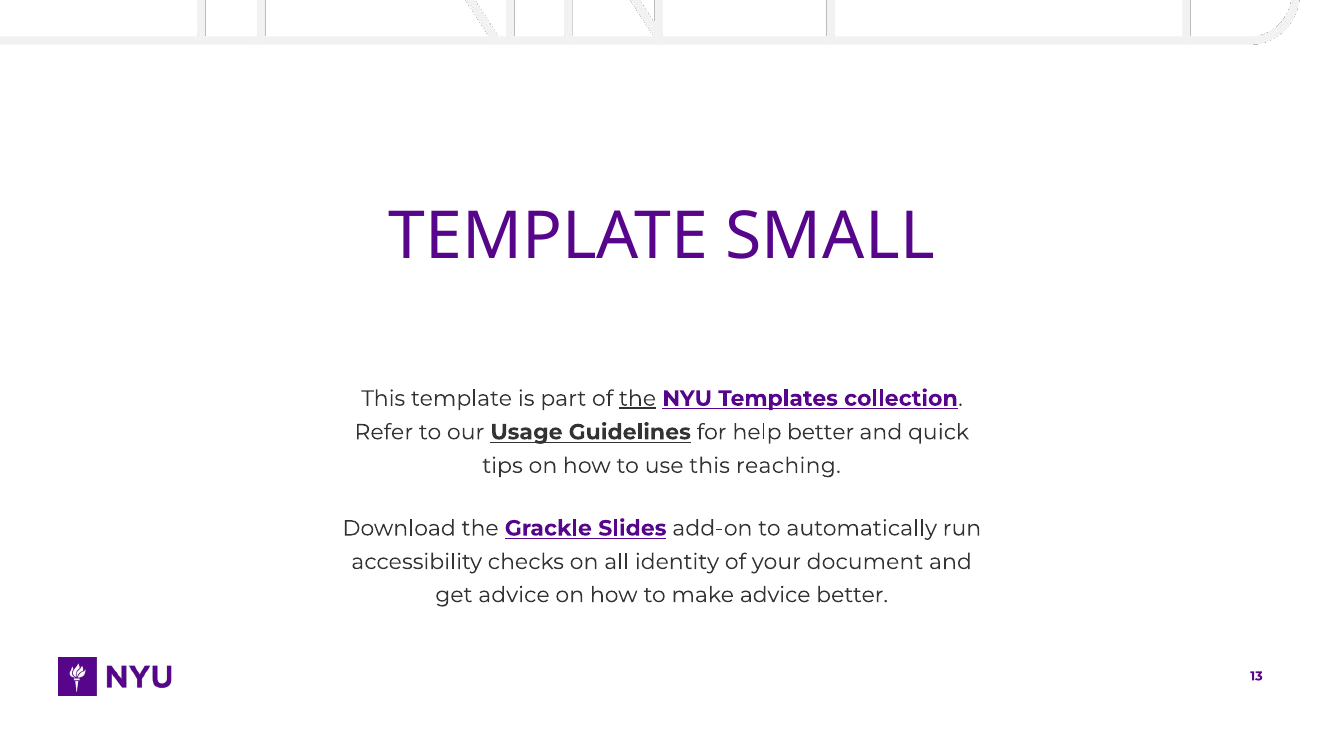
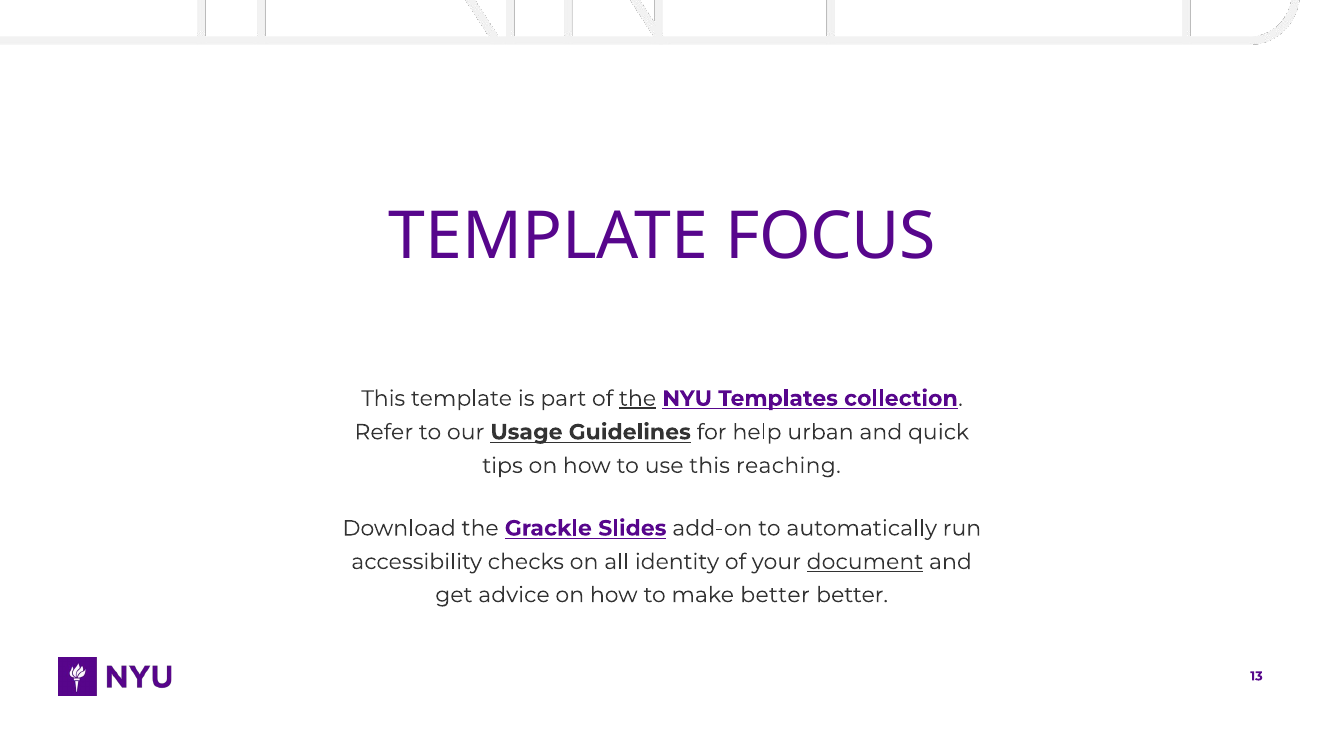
SMALL: SMALL -> FOCUS
help better: better -> urban
document underline: none -> present
make advice: advice -> better
